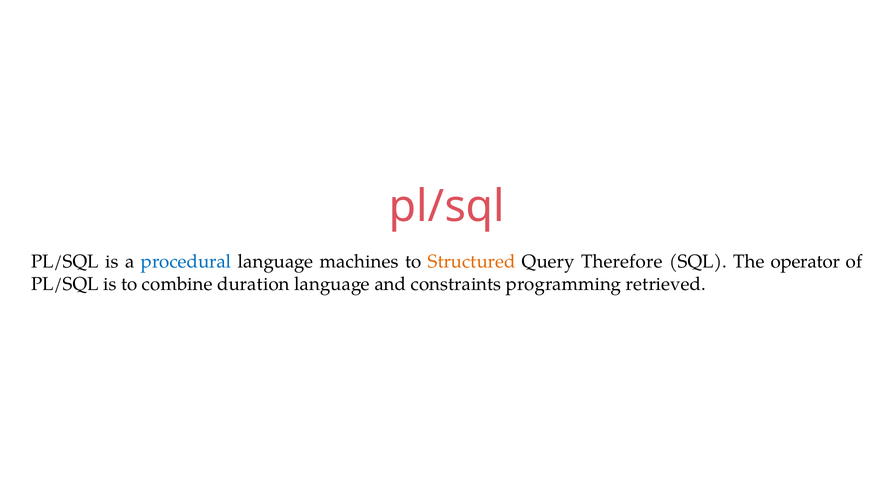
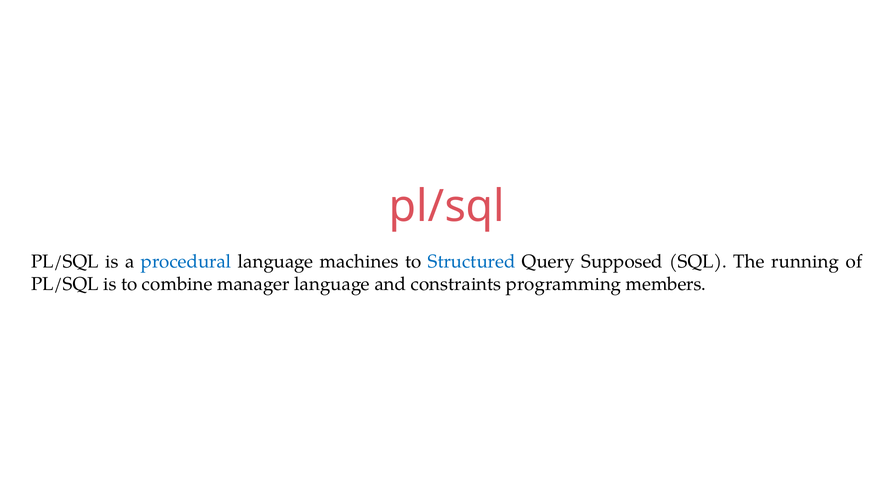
Structured colour: orange -> blue
Therefore: Therefore -> Supposed
operator: operator -> running
duration: duration -> manager
retrieved: retrieved -> members
